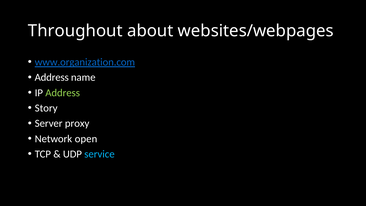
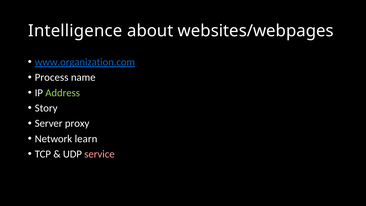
Throughout: Throughout -> Intelligence
Address at (52, 77): Address -> Process
open: open -> learn
service colour: light blue -> pink
